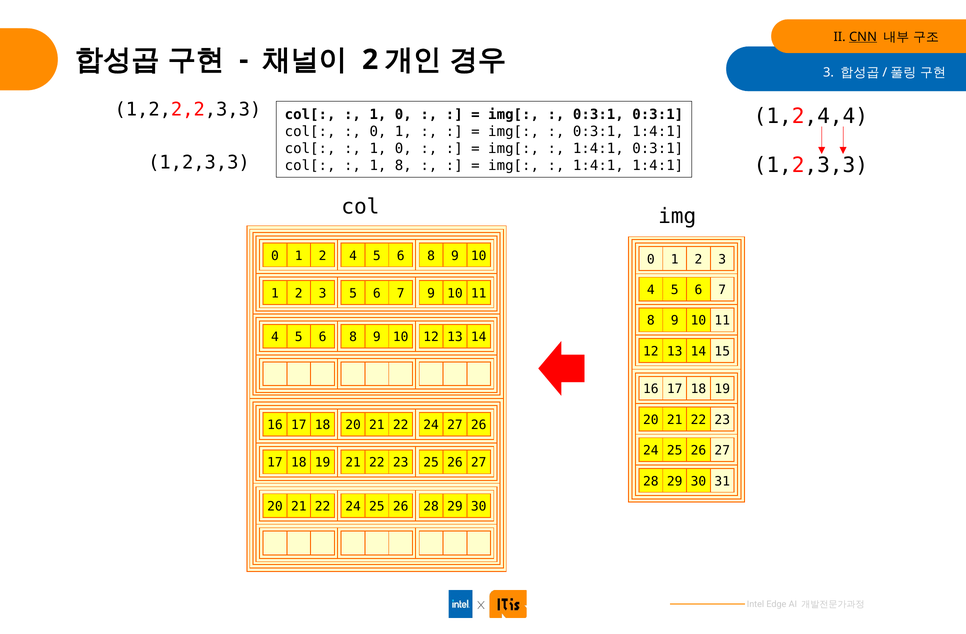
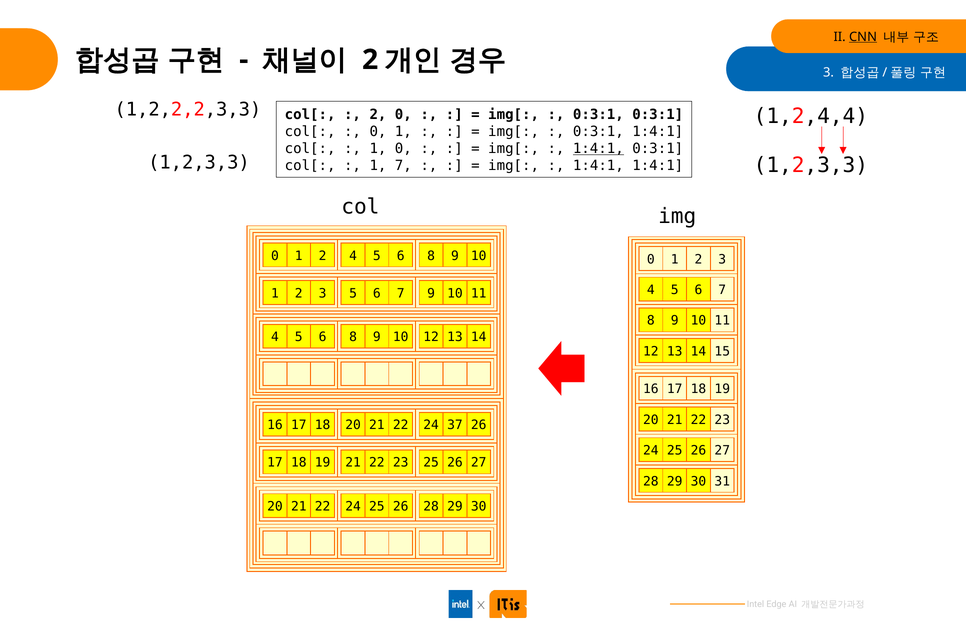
1 at (378, 115): 1 -> 2
1:4:1 at (598, 149) underline: none -> present
1 8: 8 -> 7
24 27: 27 -> 37
